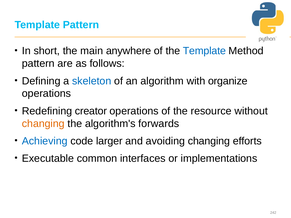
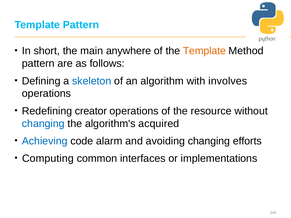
Template at (204, 51) colour: blue -> orange
organize: organize -> involves
changing at (43, 124) colour: orange -> blue
forwards: forwards -> acquired
larger: larger -> alarm
Executable: Executable -> Computing
